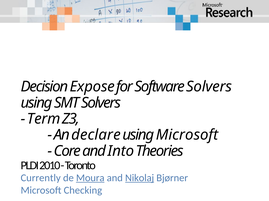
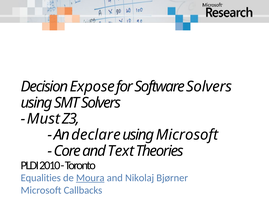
Term: Term -> Must
Into: Into -> Text
Currently: Currently -> Equalities
Nikolaj underline: present -> none
Checking: Checking -> Callbacks
